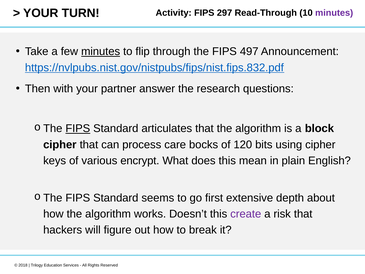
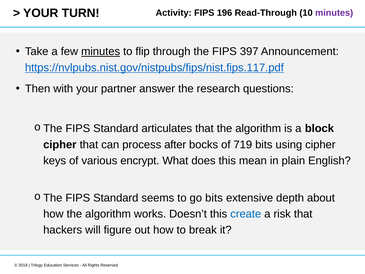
297: 297 -> 196
497: 497 -> 397
https://nvlpubs.nist.gov/nistpubs/fips/nist.fips.832.pdf: https://nvlpubs.nist.gov/nistpubs/fips/nist.fips.832.pdf -> https://nvlpubs.nist.gov/nistpubs/fips/nist.fips.117.pdf
FIPS at (78, 128) underline: present -> none
care: care -> after
120: 120 -> 719
go first: first -> bits
create colour: purple -> blue
